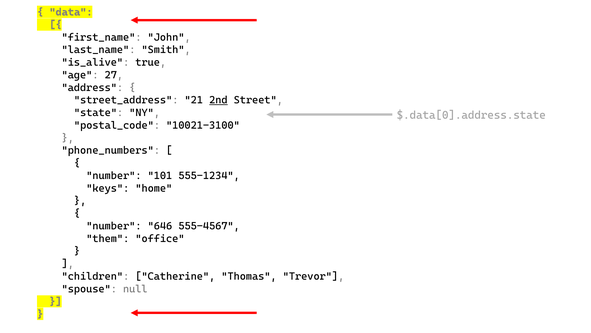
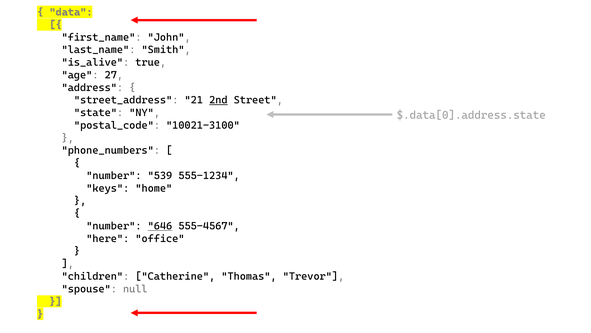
101: 101 -> 539
646 underline: none -> present
them: them -> here
